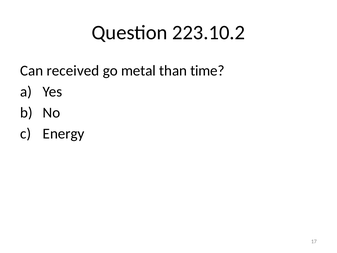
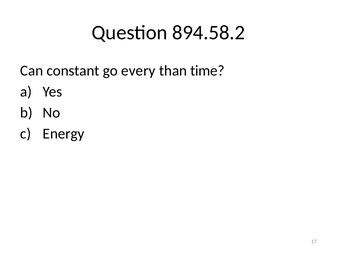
223.10.2: 223.10.2 -> 894.58.2
received: received -> constant
metal: metal -> every
